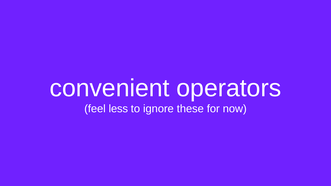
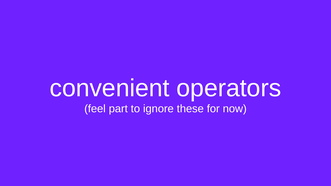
less: less -> part
